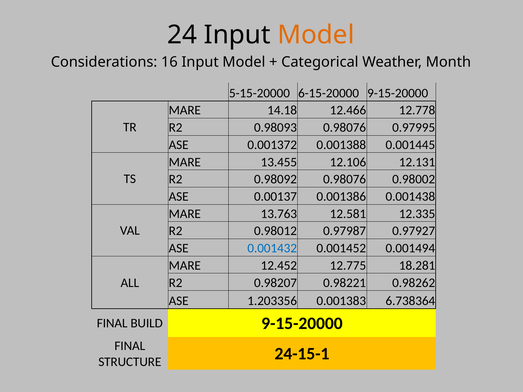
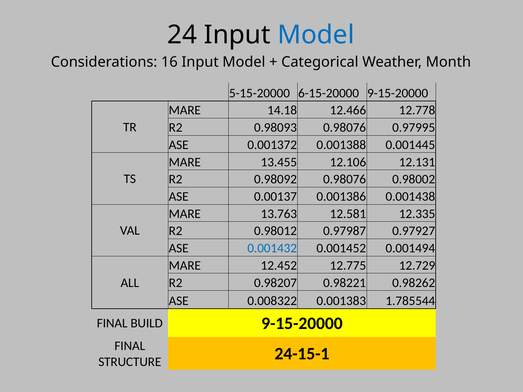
Model at (316, 35) colour: orange -> blue
18.281: 18.281 -> 12.729
1.203356: 1.203356 -> 0.008322
6.738364: 6.738364 -> 1.785544
